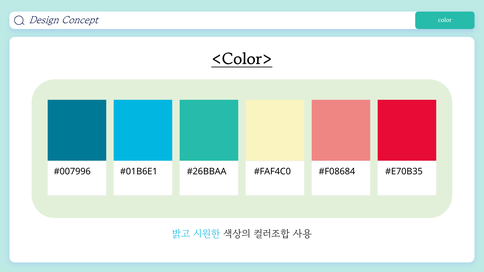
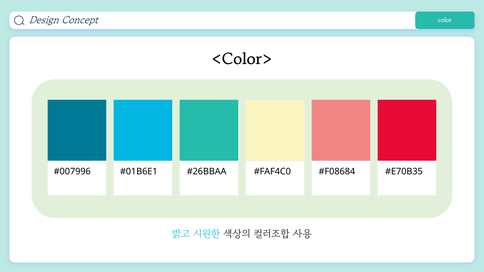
<Color> underline: present -> none
